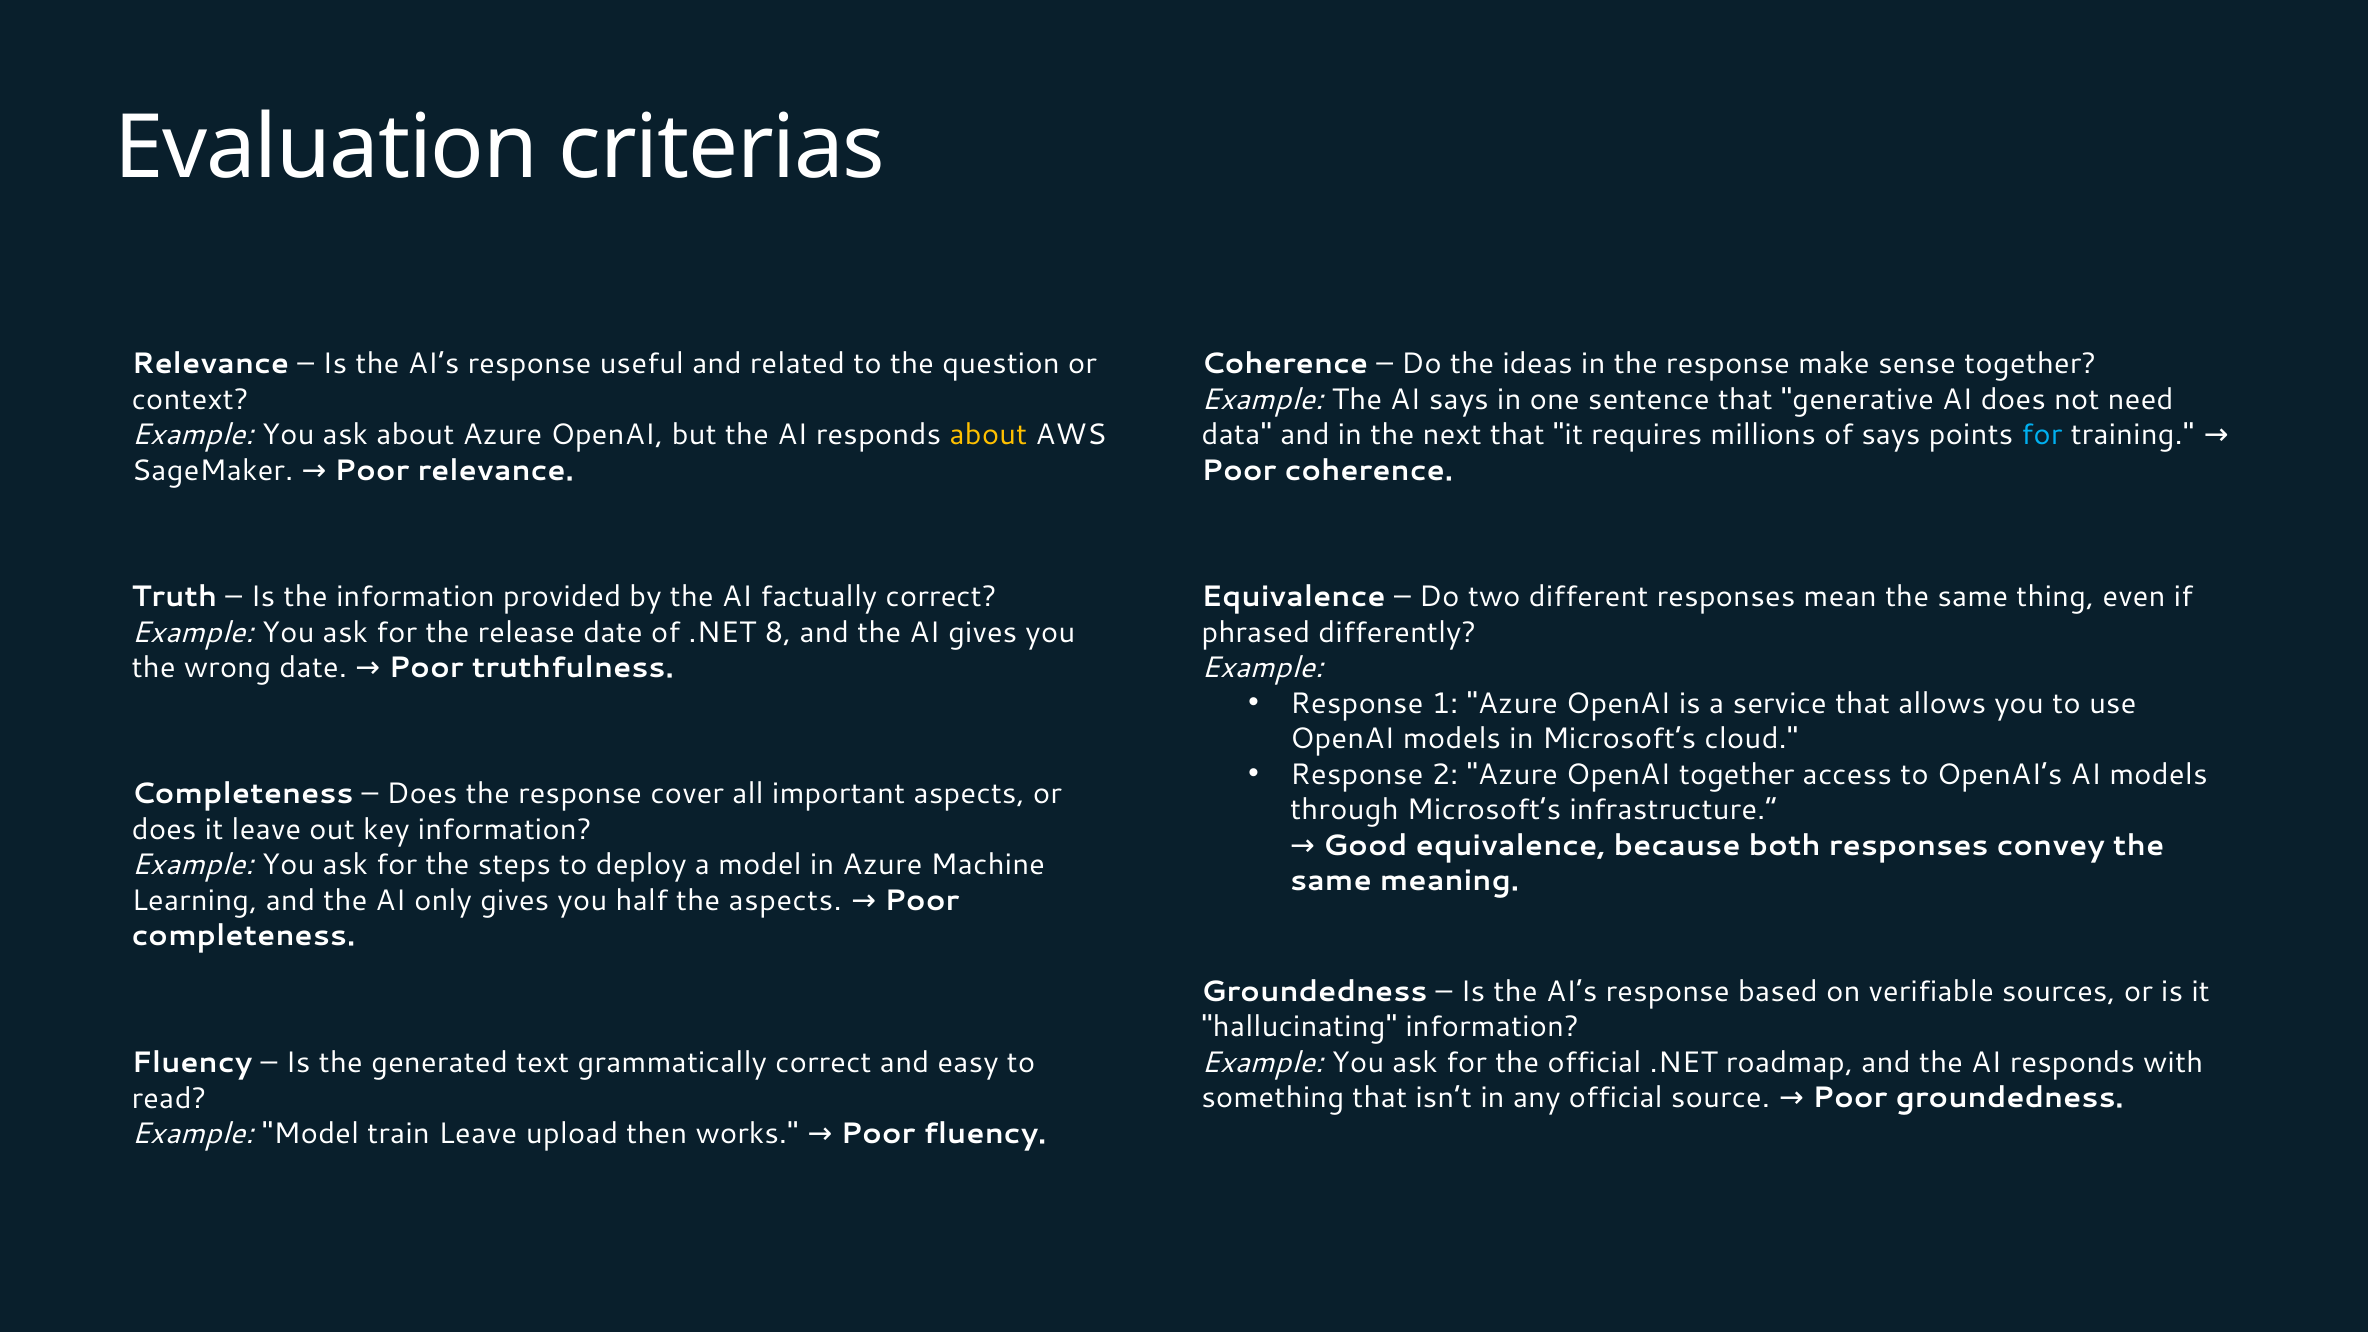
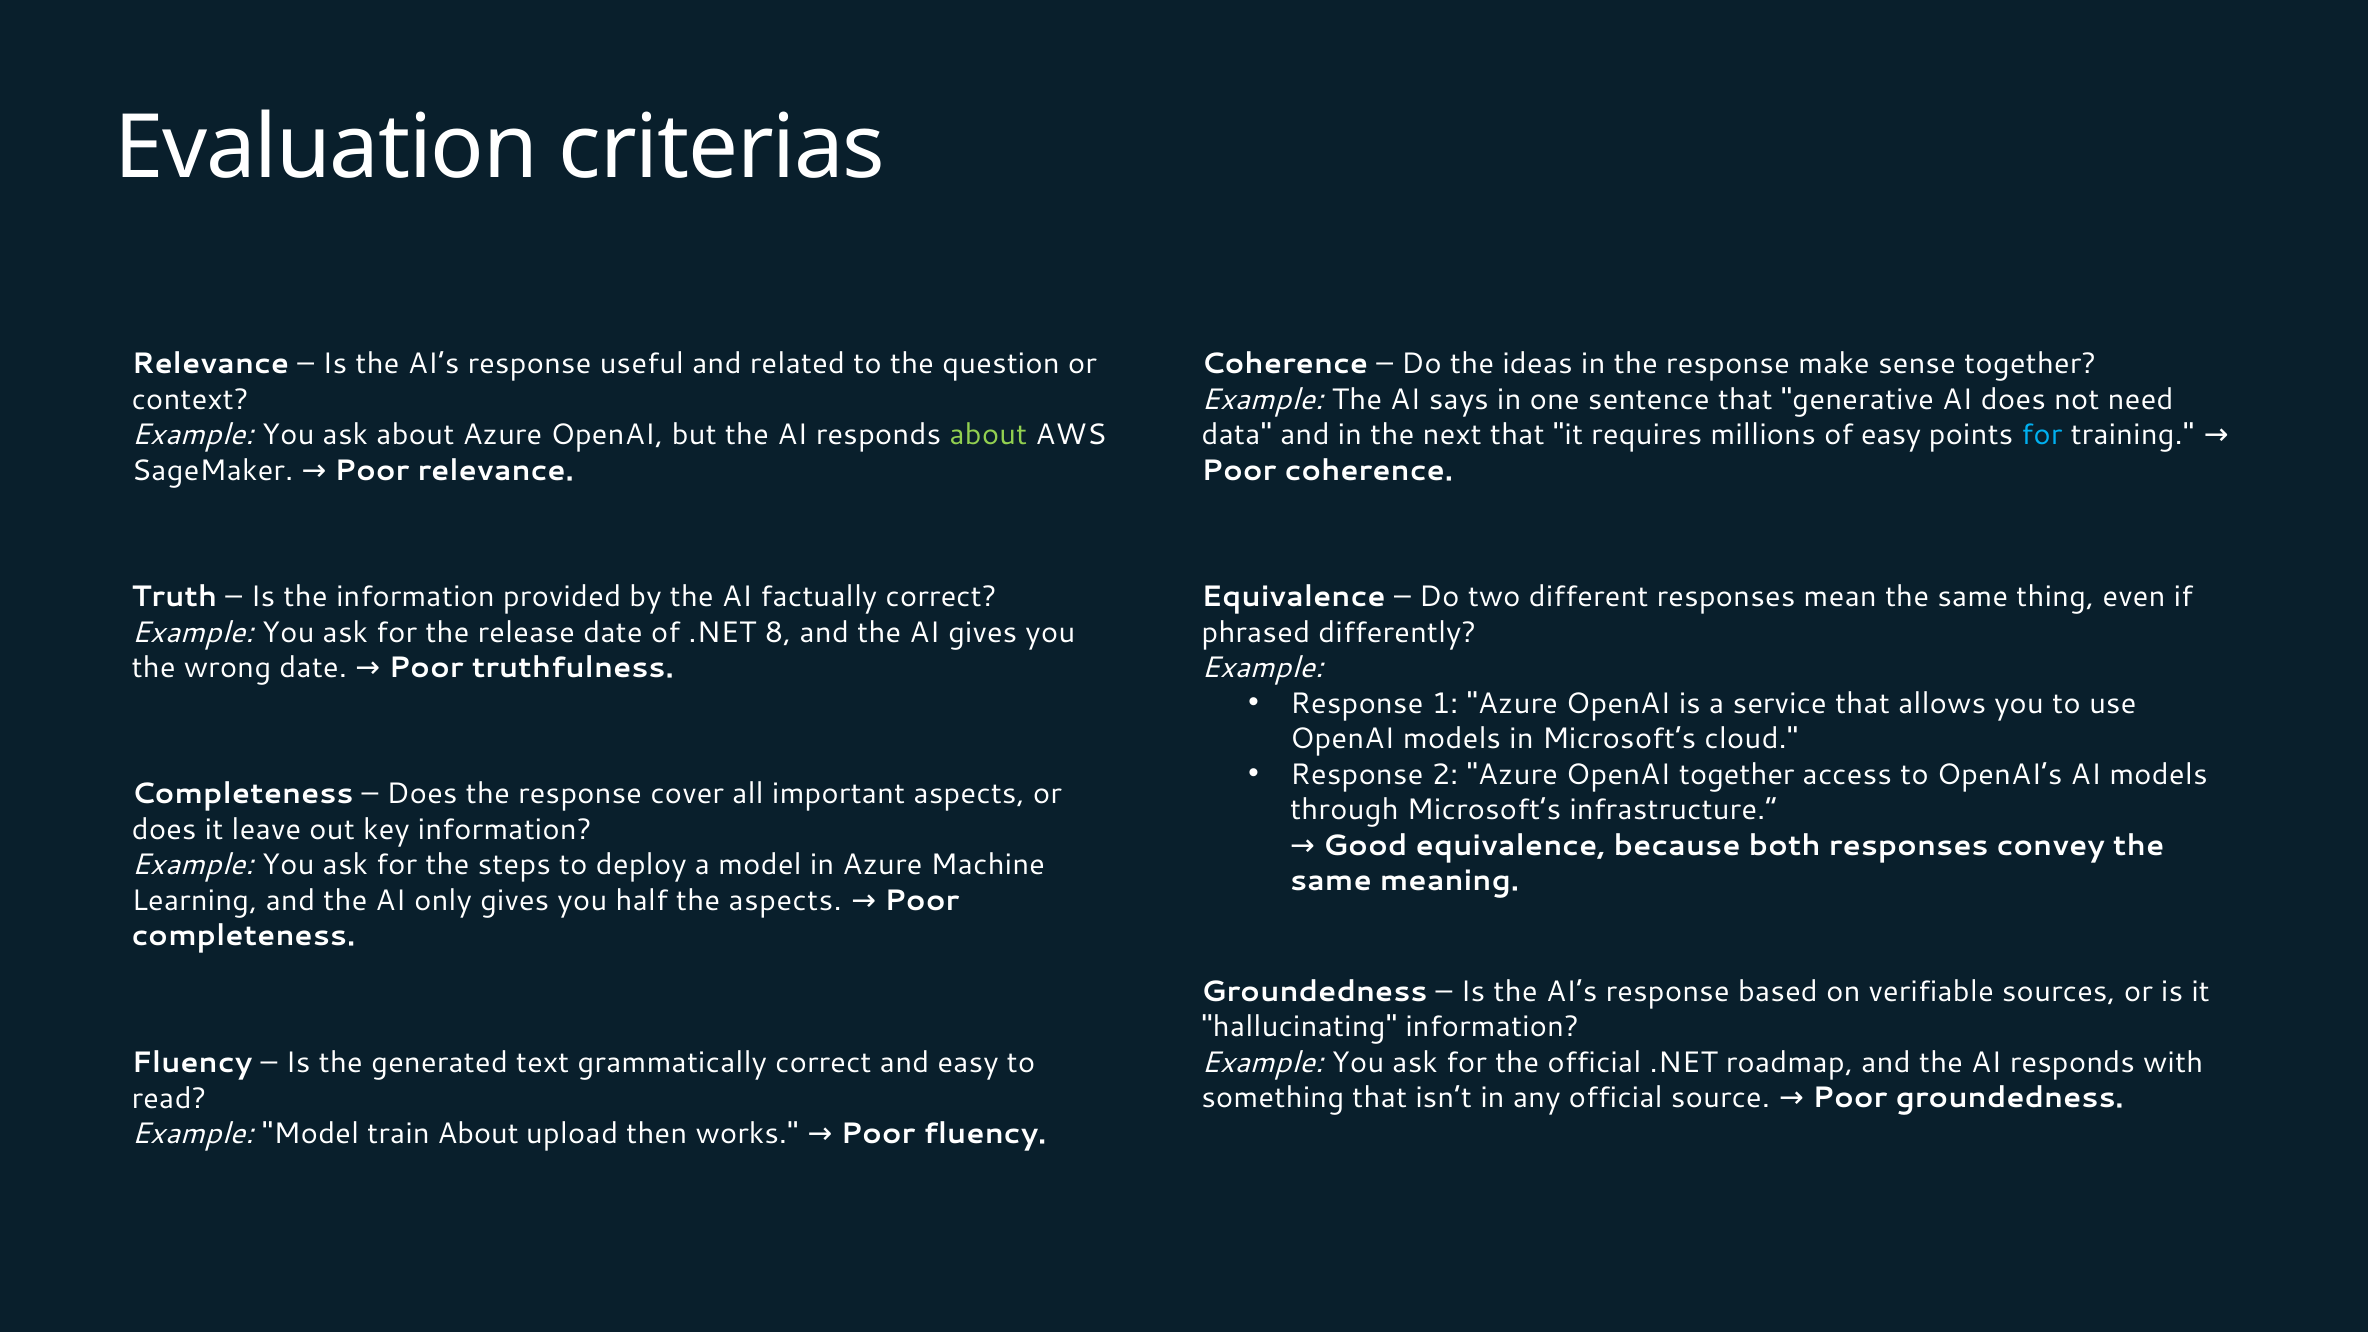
about at (988, 435) colour: yellow -> light green
of says: says -> easy
train Leave: Leave -> About
